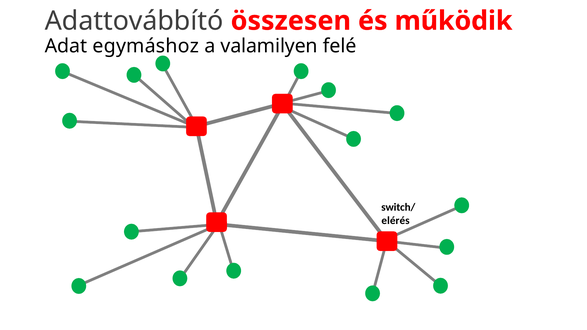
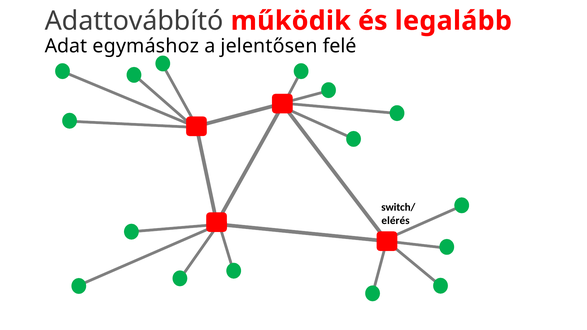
összesen: összesen -> működik
működik: működik -> legalább
valamilyen: valamilyen -> jelentősen
